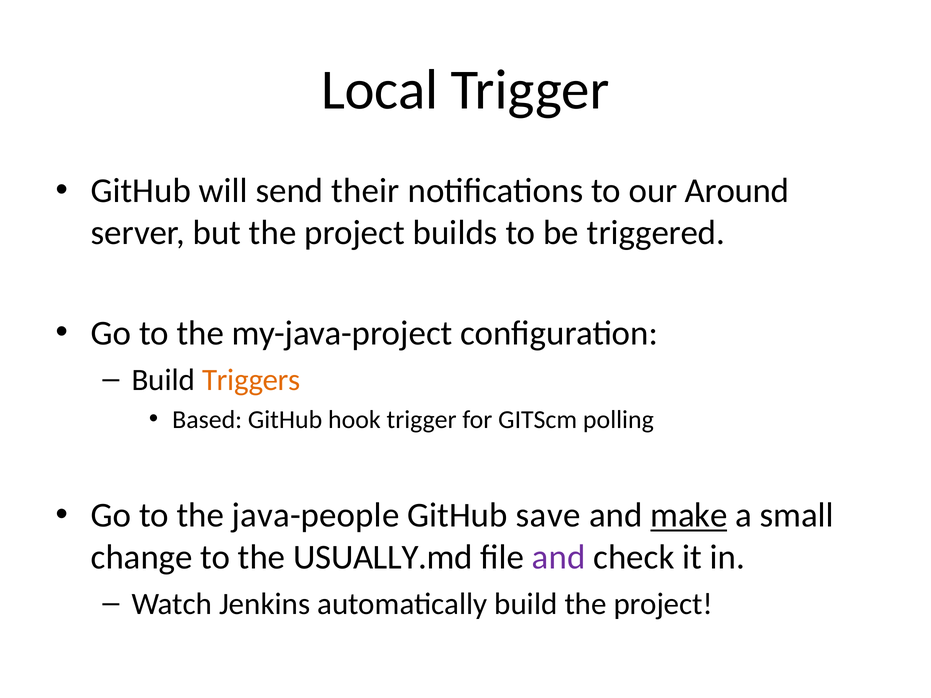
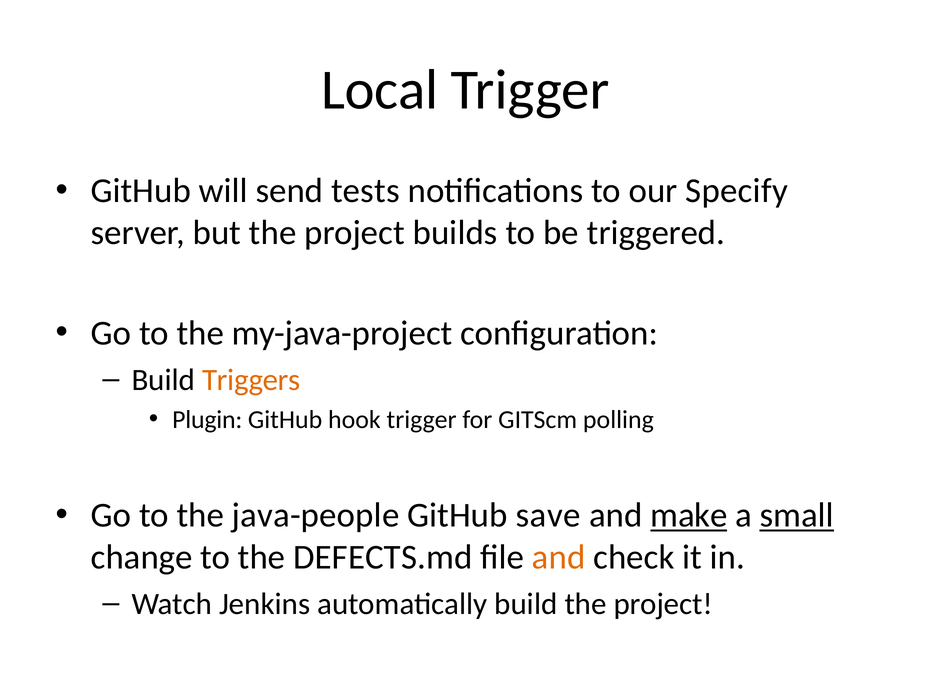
their: their -> tests
Around: Around -> Specify
Based: Based -> Plugin
small underline: none -> present
USUALLY.md: USUALLY.md -> DEFECTS.md
and at (559, 557) colour: purple -> orange
